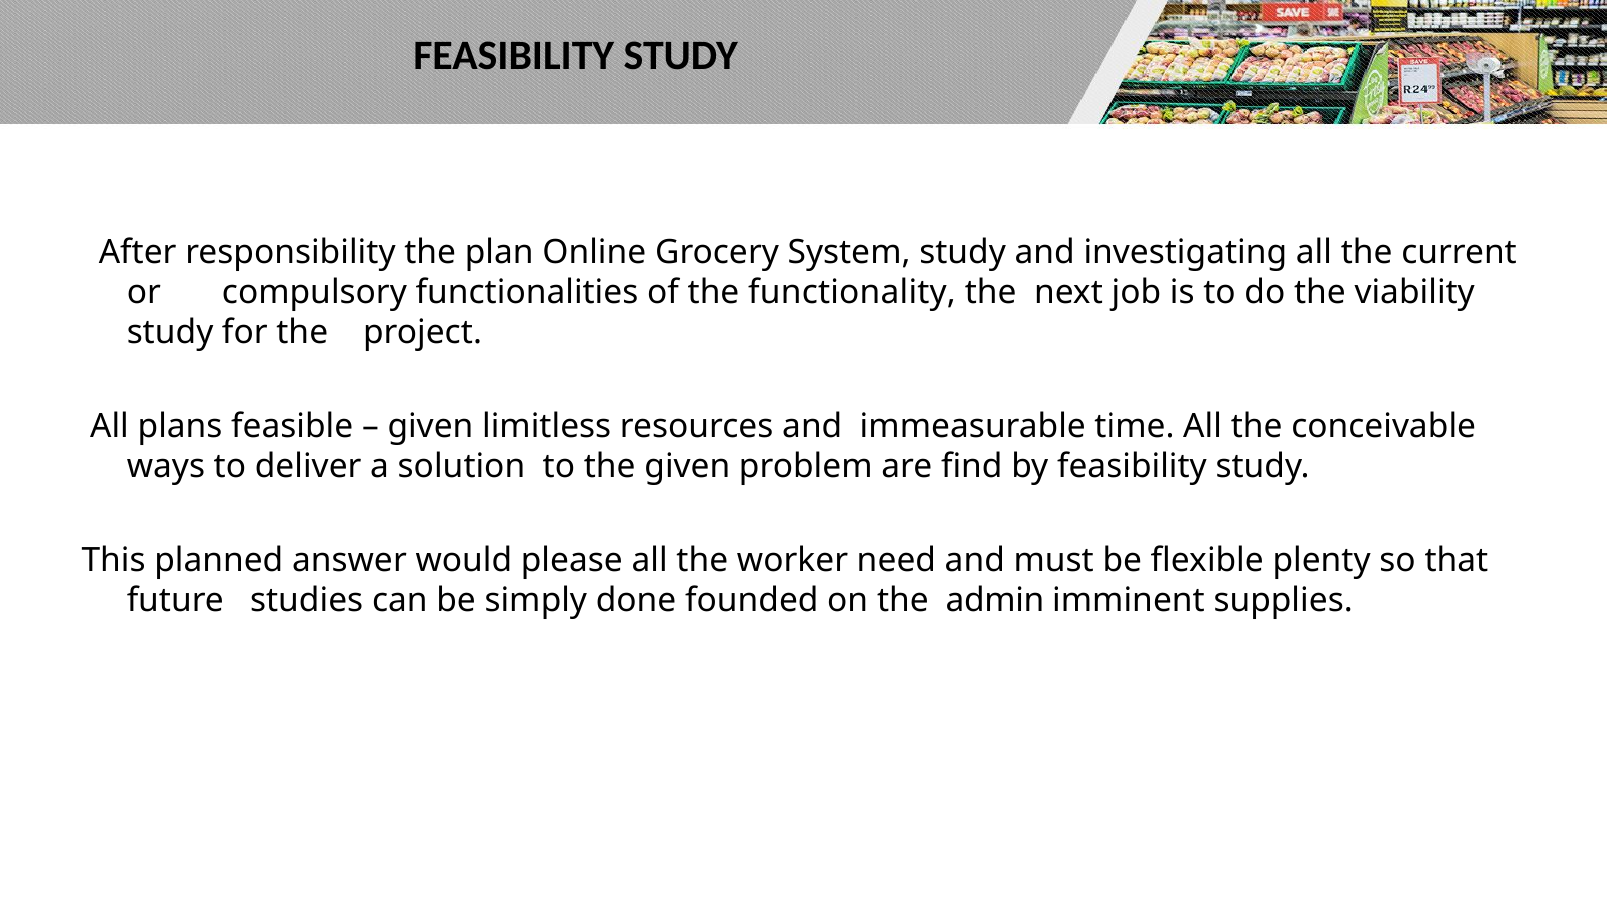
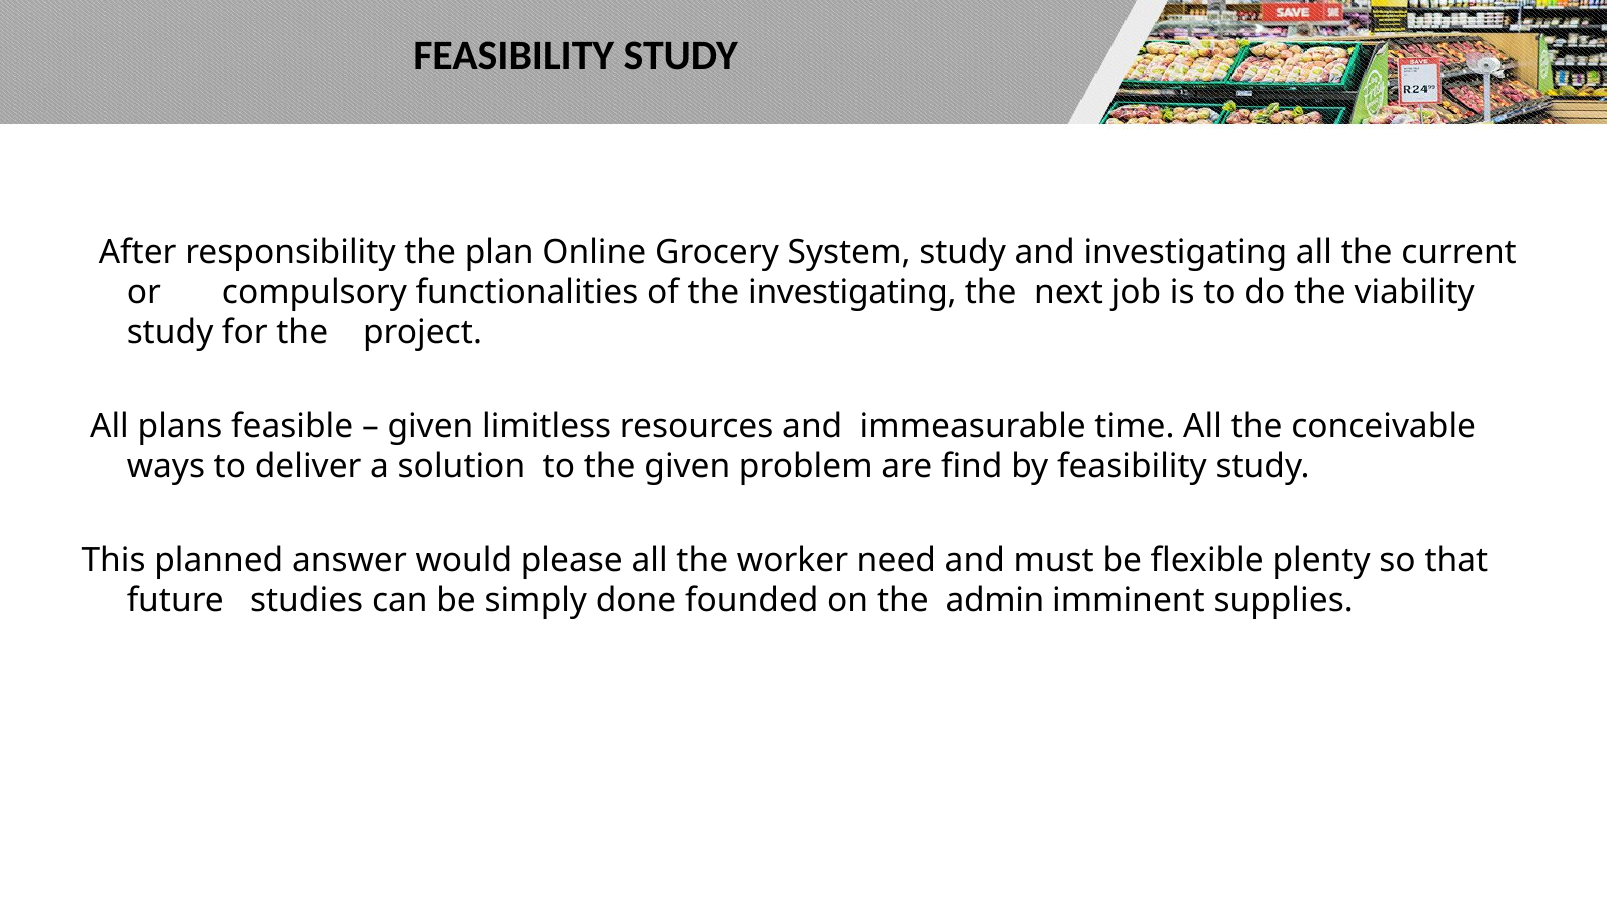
the functionality: functionality -> investigating
